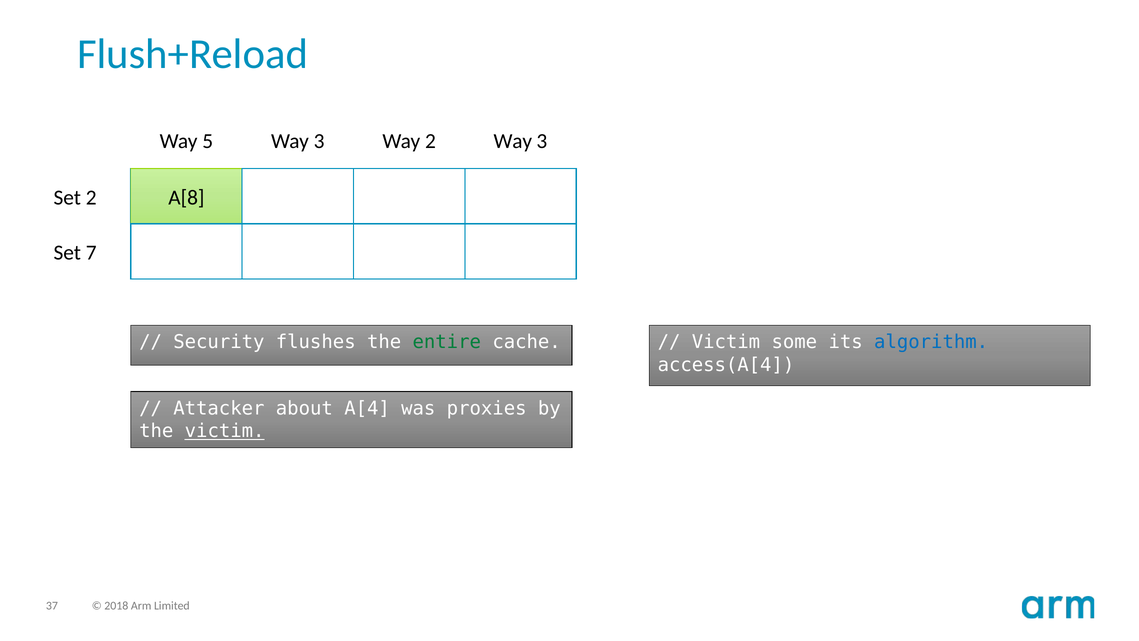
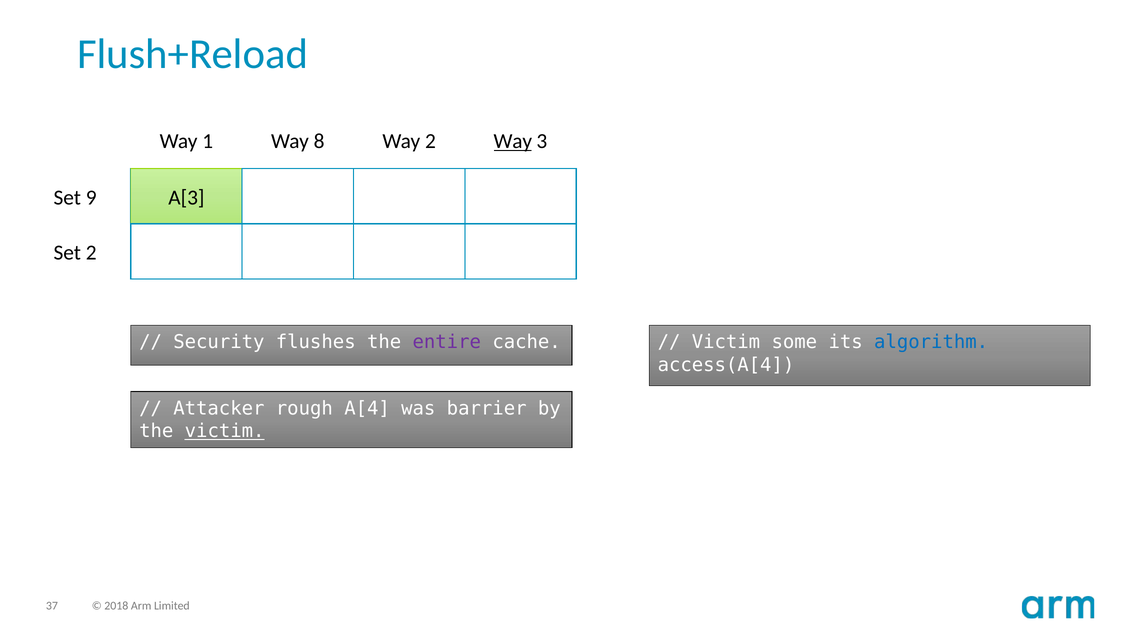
5: 5 -> 1
3 at (319, 141): 3 -> 8
Way at (513, 141) underline: none -> present
Set 2: 2 -> 9
A[8: A[8 -> A[3
Set 7: 7 -> 2
entire colour: green -> purple
about: about -> rough
proxies: proxies -> barrier
